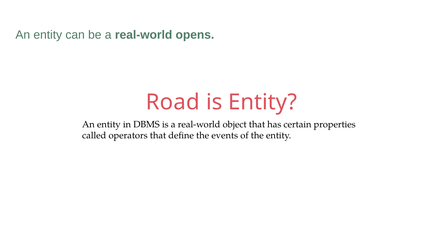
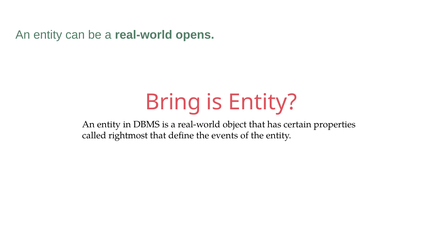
Road: Road -> Bring
operators: operators -> rightmost
